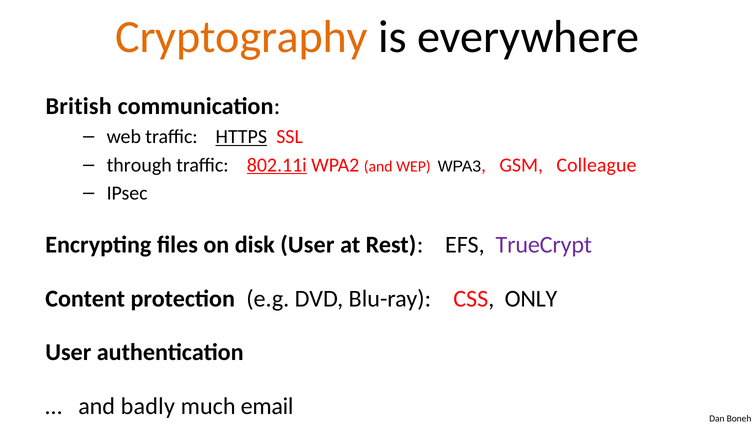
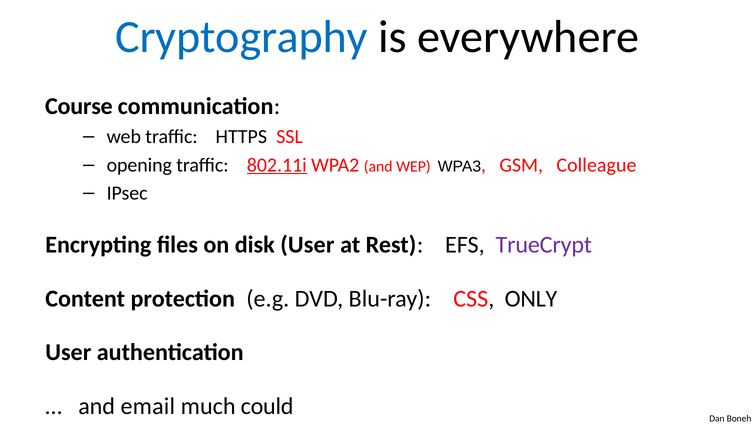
Cryptography colour: orange -> blue
British: British -> Course
HTTPS underline: present -> none
through: through -> opening
badly: badly -> email
email: email -> could
